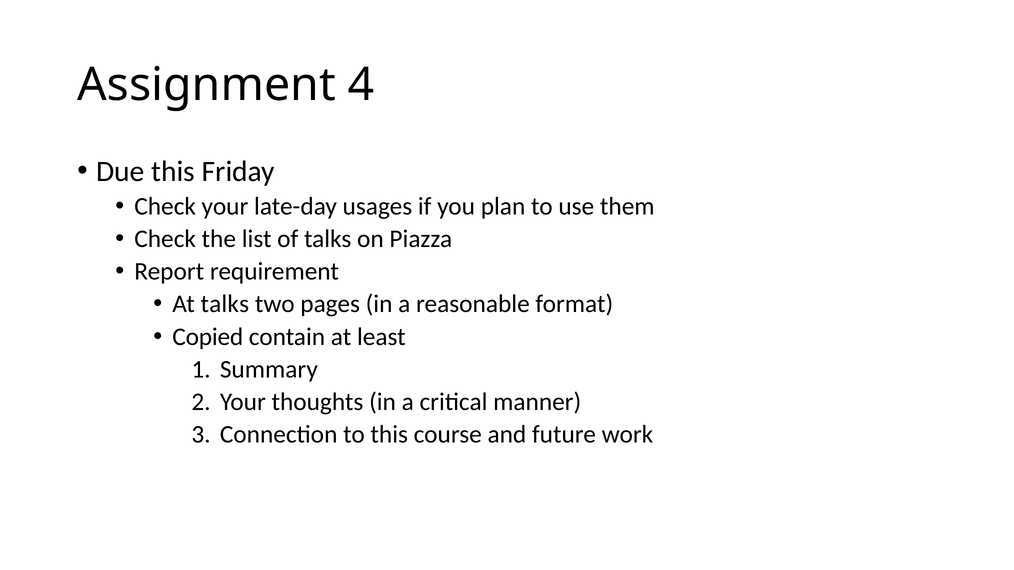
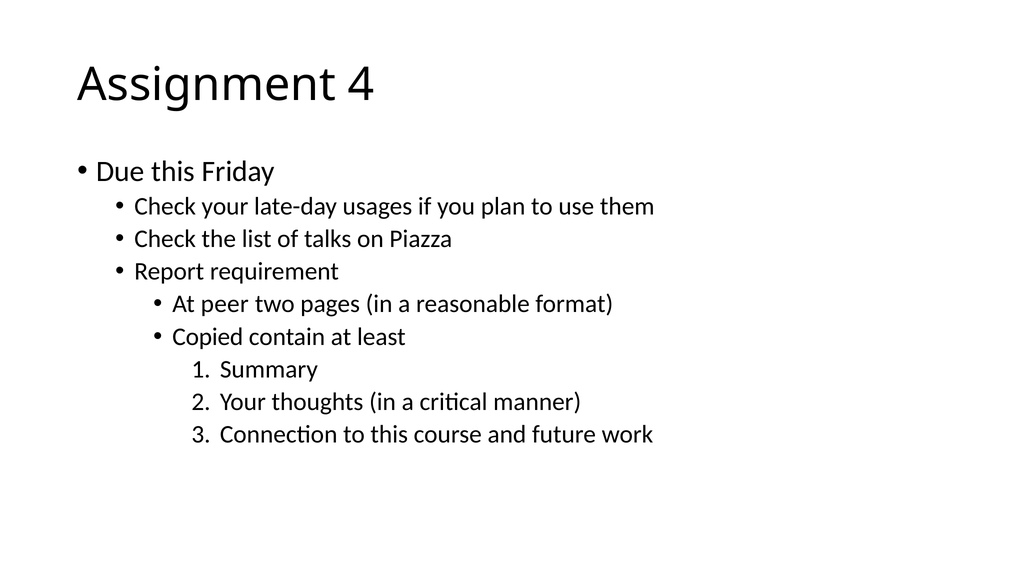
At talks: talks -> peer
